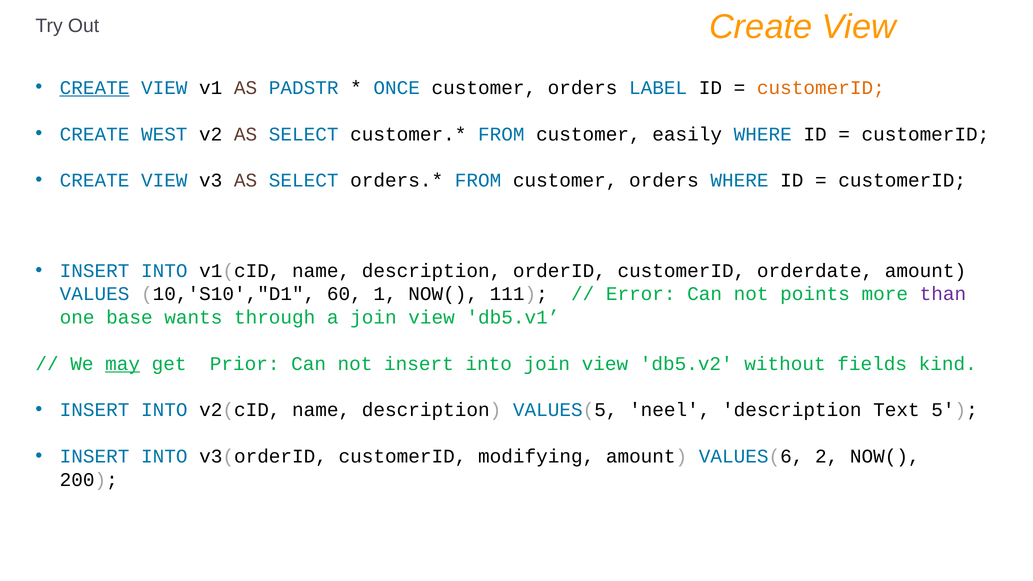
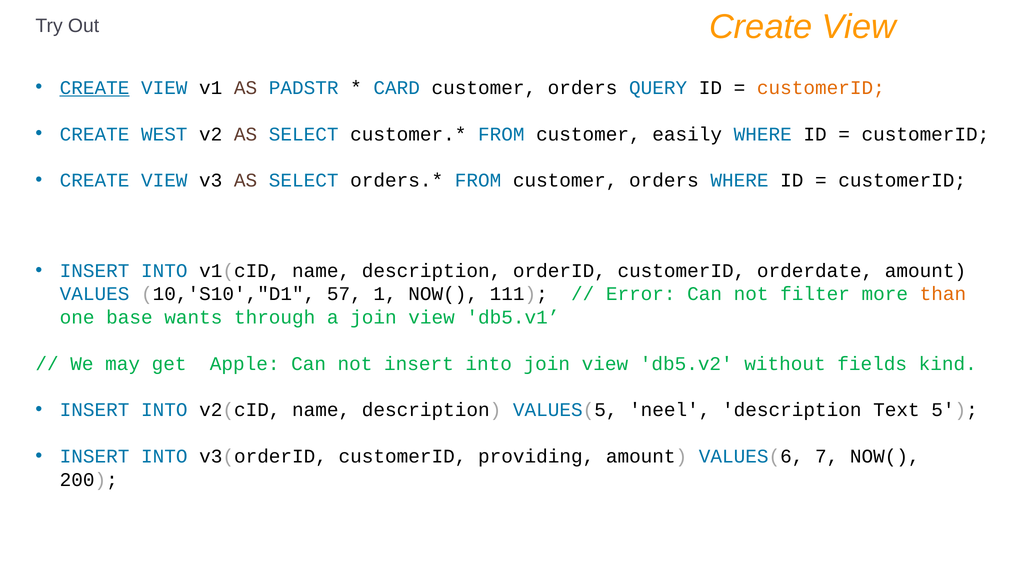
ONCE: ONCE -> CARD
LABEL: LABEL -> QUERY
60: 60 -> 57
points: points -> filter
than colour: purple -> orange
may underline: present -> none
Prior: Prior -> Apple
modifying: modifying -> providing
2: 2 -> 7
